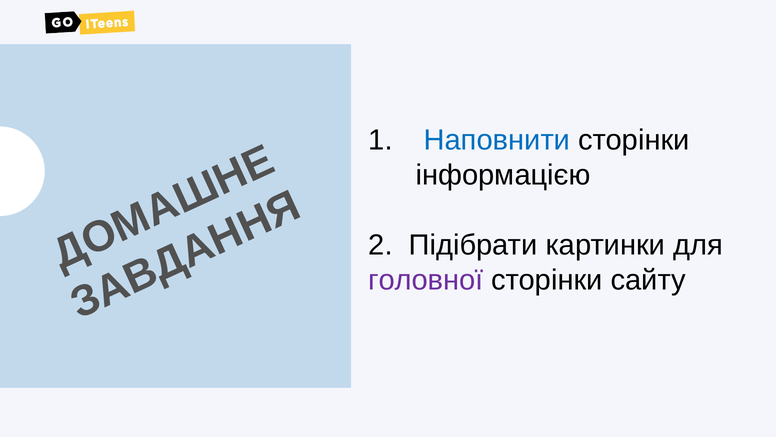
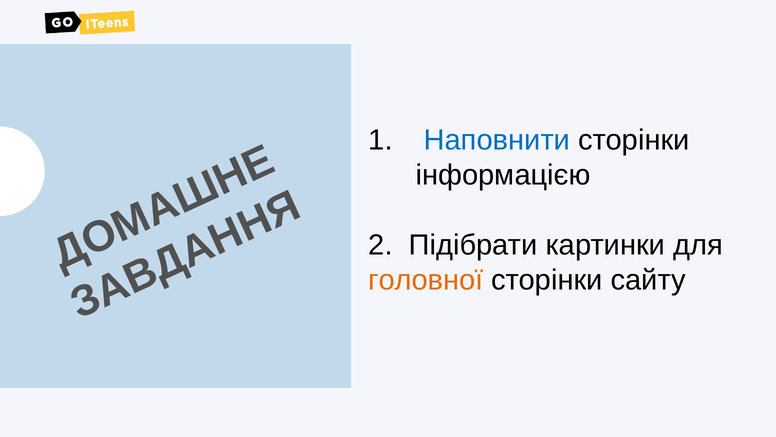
головної colour: purple -> orange
